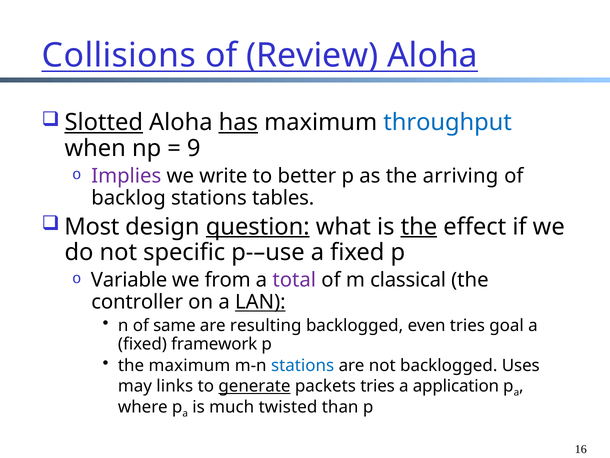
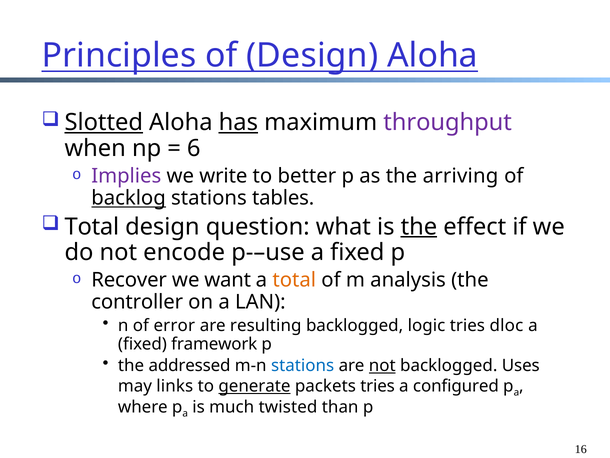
Collisions: Collisions -> Principles
of Review: Review -> Design
throughput colour: blue -> purple
9: 9 -> 6
backlog underline: none -> present
Most at (92, 226): Most -> Total
question underline: present -> none
specific: specific -> encode
Variable: Variable -> Recover
from: from -> want
total at (294, 280) colour: purple -> orange
classical: classical -> analysis
LAN underline: present -> none
same: same -> error
even: even -> logic
goal: goal -> dloc
the maximum: maximum -> addressed
not at (382, 365) underline: none -> present
application: application -> configured
